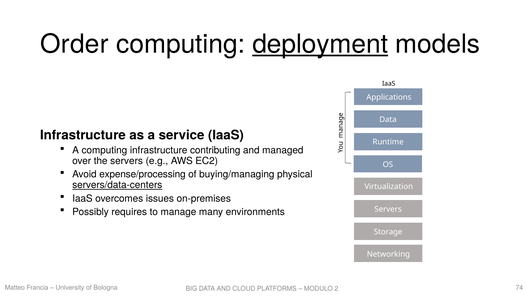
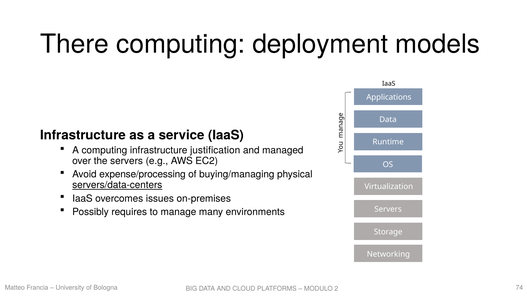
Order: Order -> There
deployment underline: present -> none
contributing: contributing -> justification
